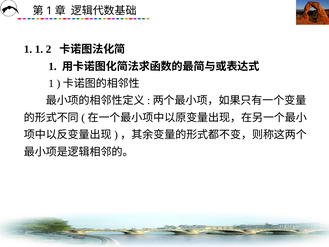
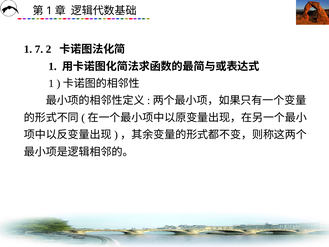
1 1: 1 -> 7
